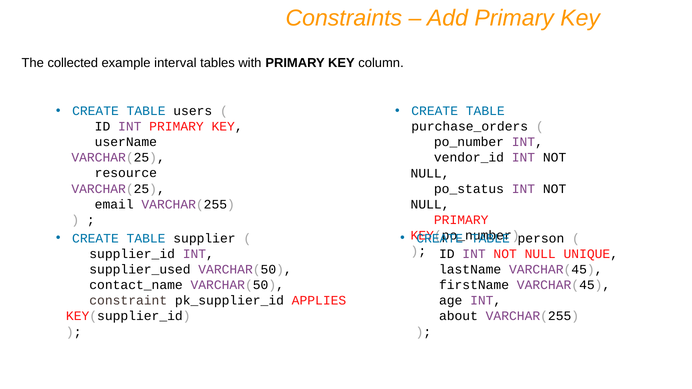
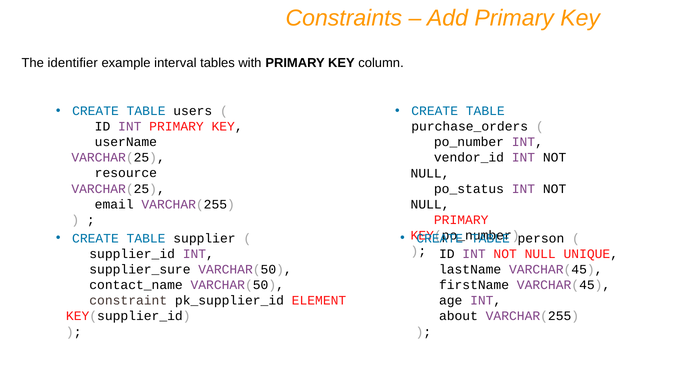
collected: collected -> identifier
supplier_used: supplier_used -> supplier_sure
APPLIES: APPLIES -> ELEMENT
